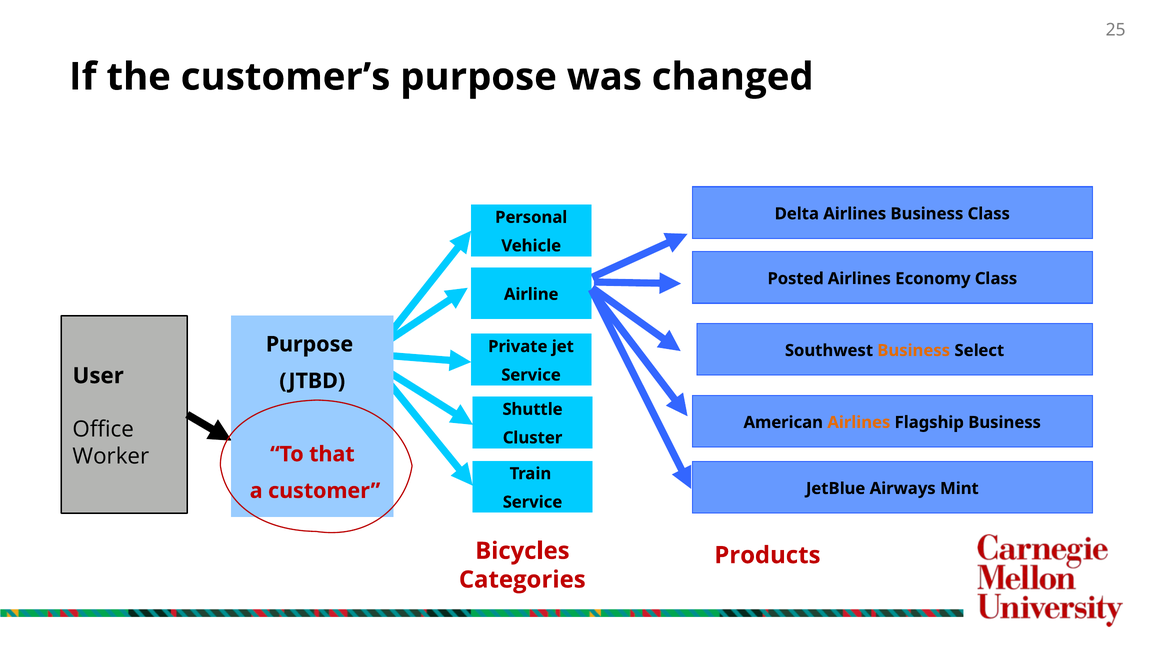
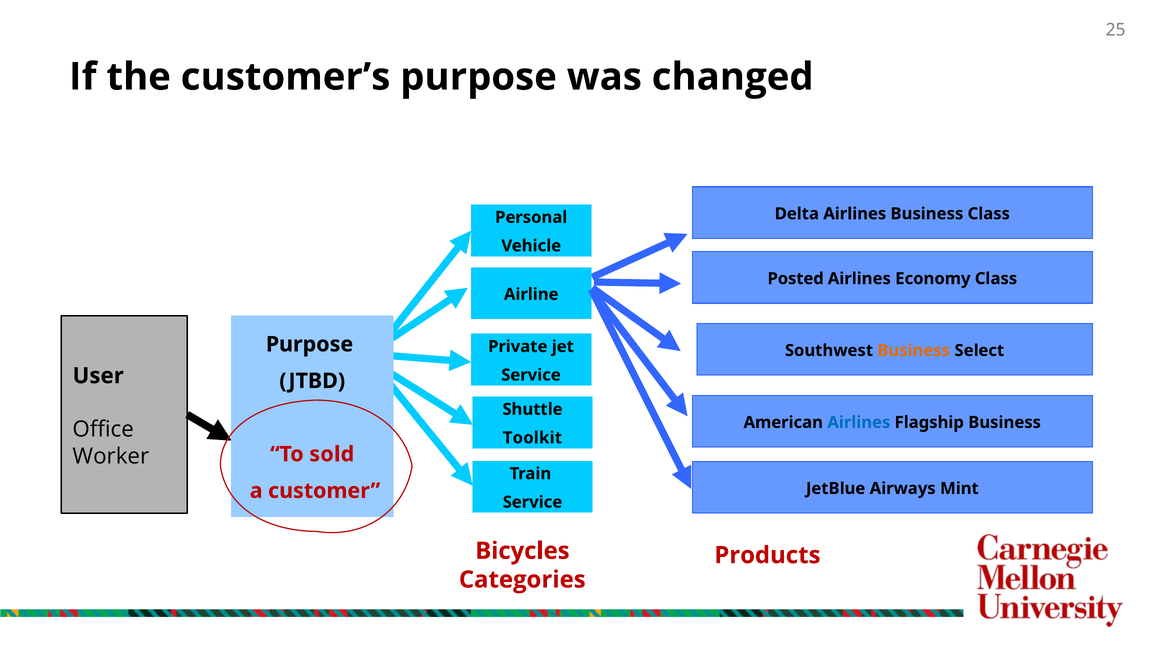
Airlines at (859, 422) colour: orange -> blue
Cluster: Cluster -> Toolkit
that: that -> sold
